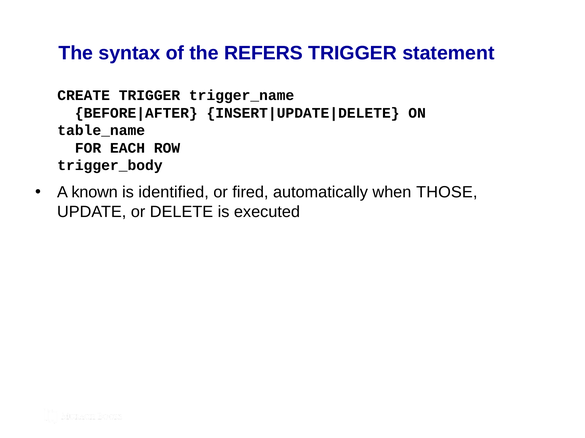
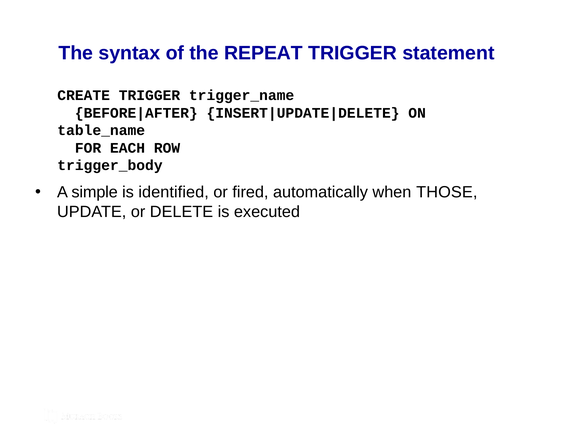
REFERS: REFERS -> REPEAT
known: known -> simple
